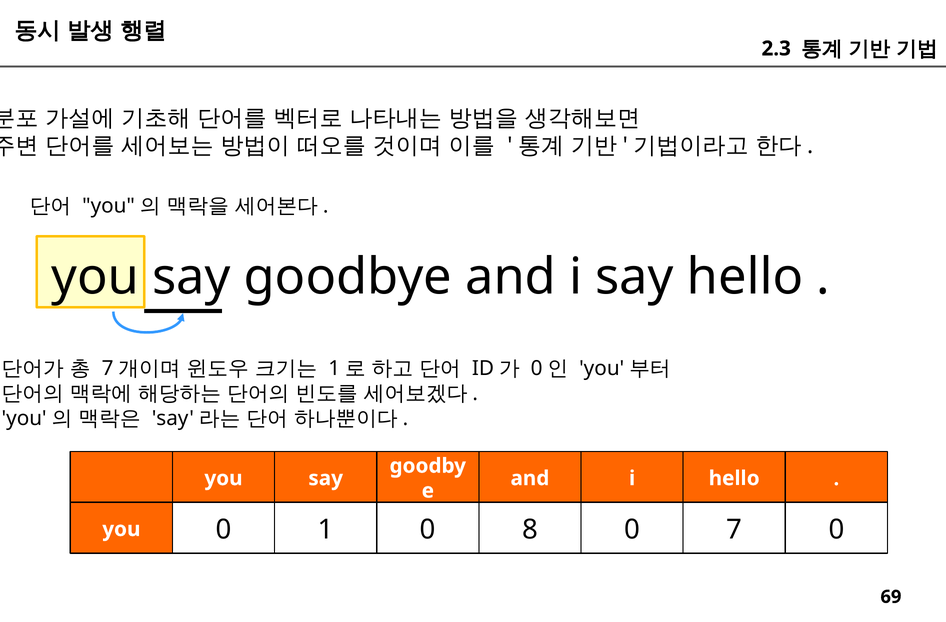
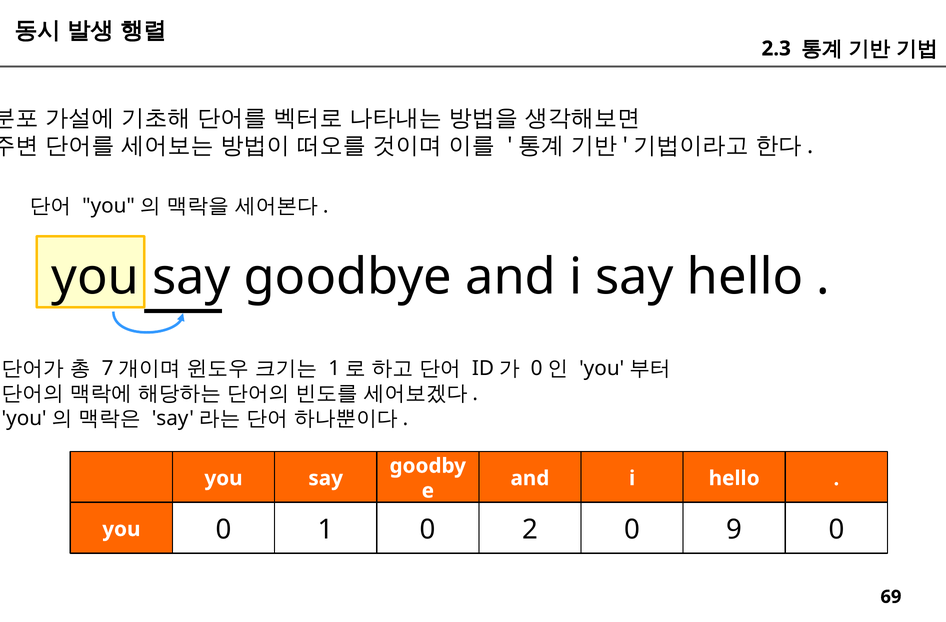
8: 8 -> 2
7: 7 -> 9
